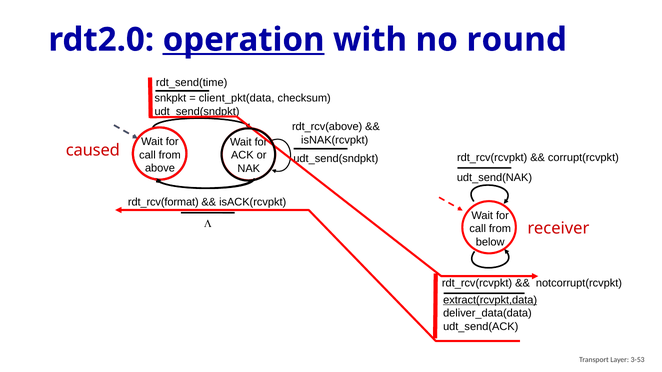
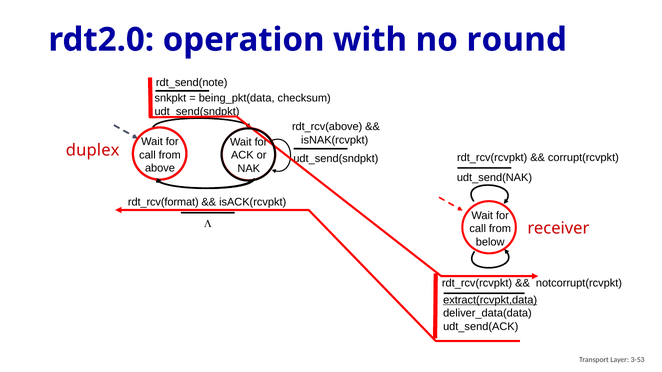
operation underline: present -> none
rdt_send(time: rdt_send(time -> rdt_send(note
client_pkt(data: client_pkt(data -> being_pkt(data
caused: caused -> duplex
